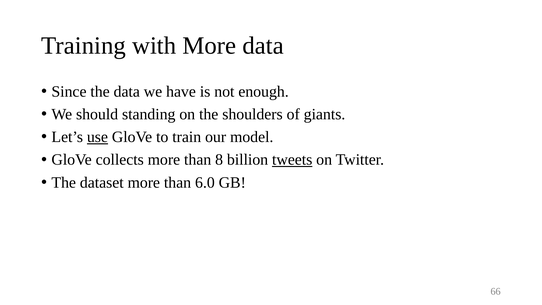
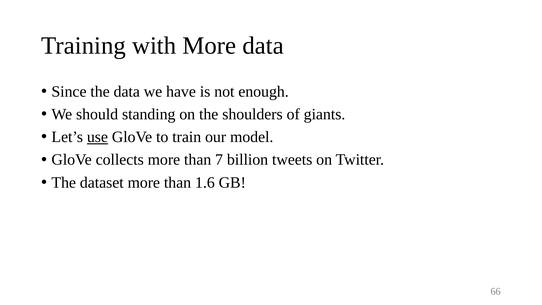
8: 8 -> 7
tweets underline: present -> none
6.0: 6.0 -> 1.6
